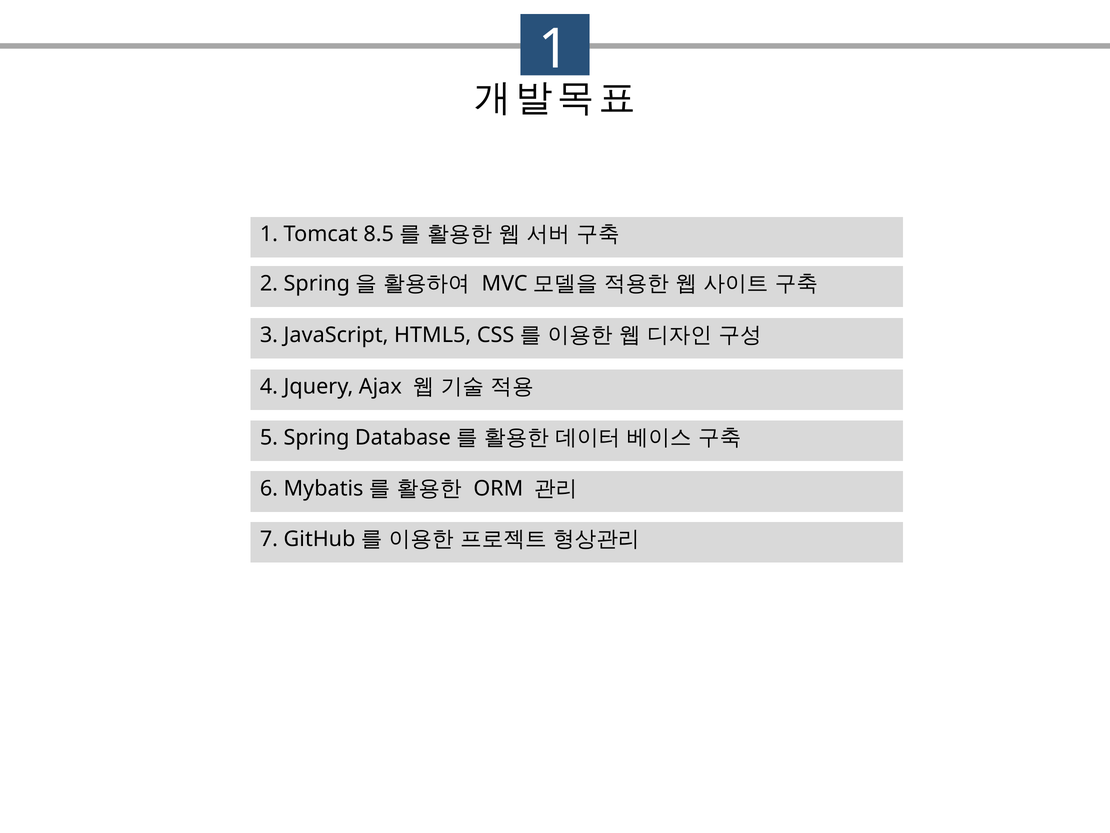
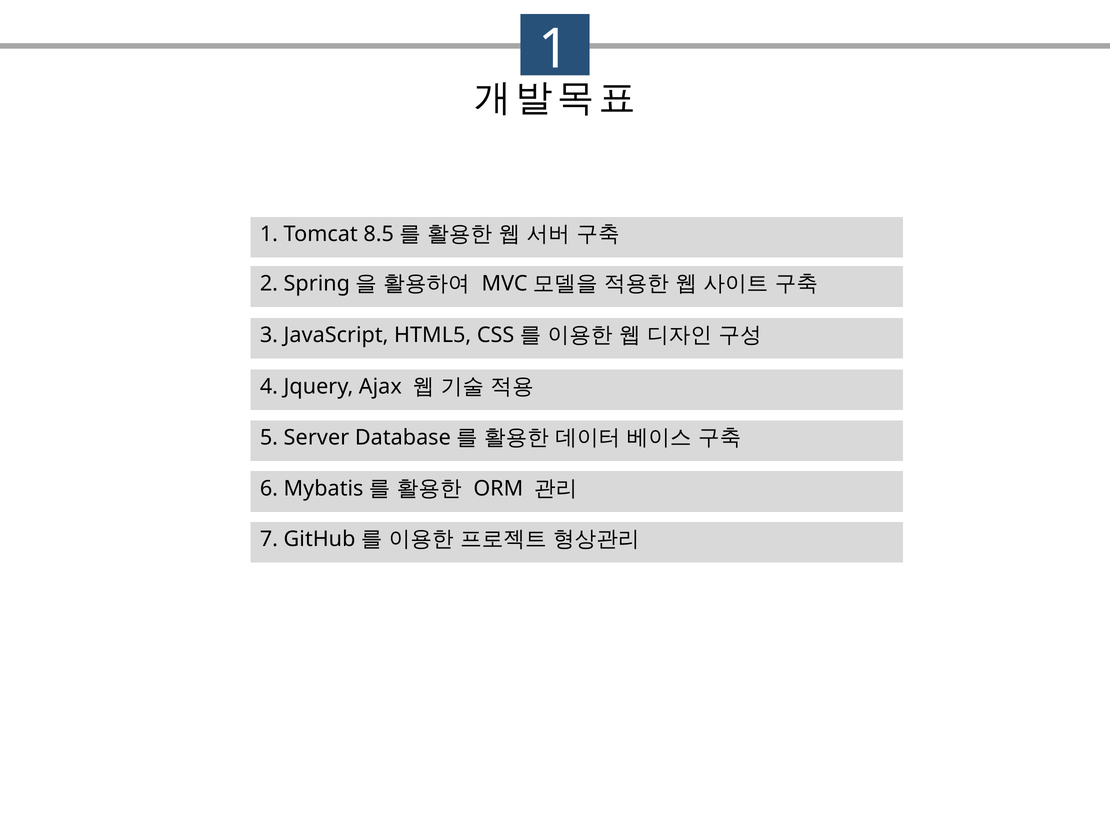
Spring: Spring -> Server
